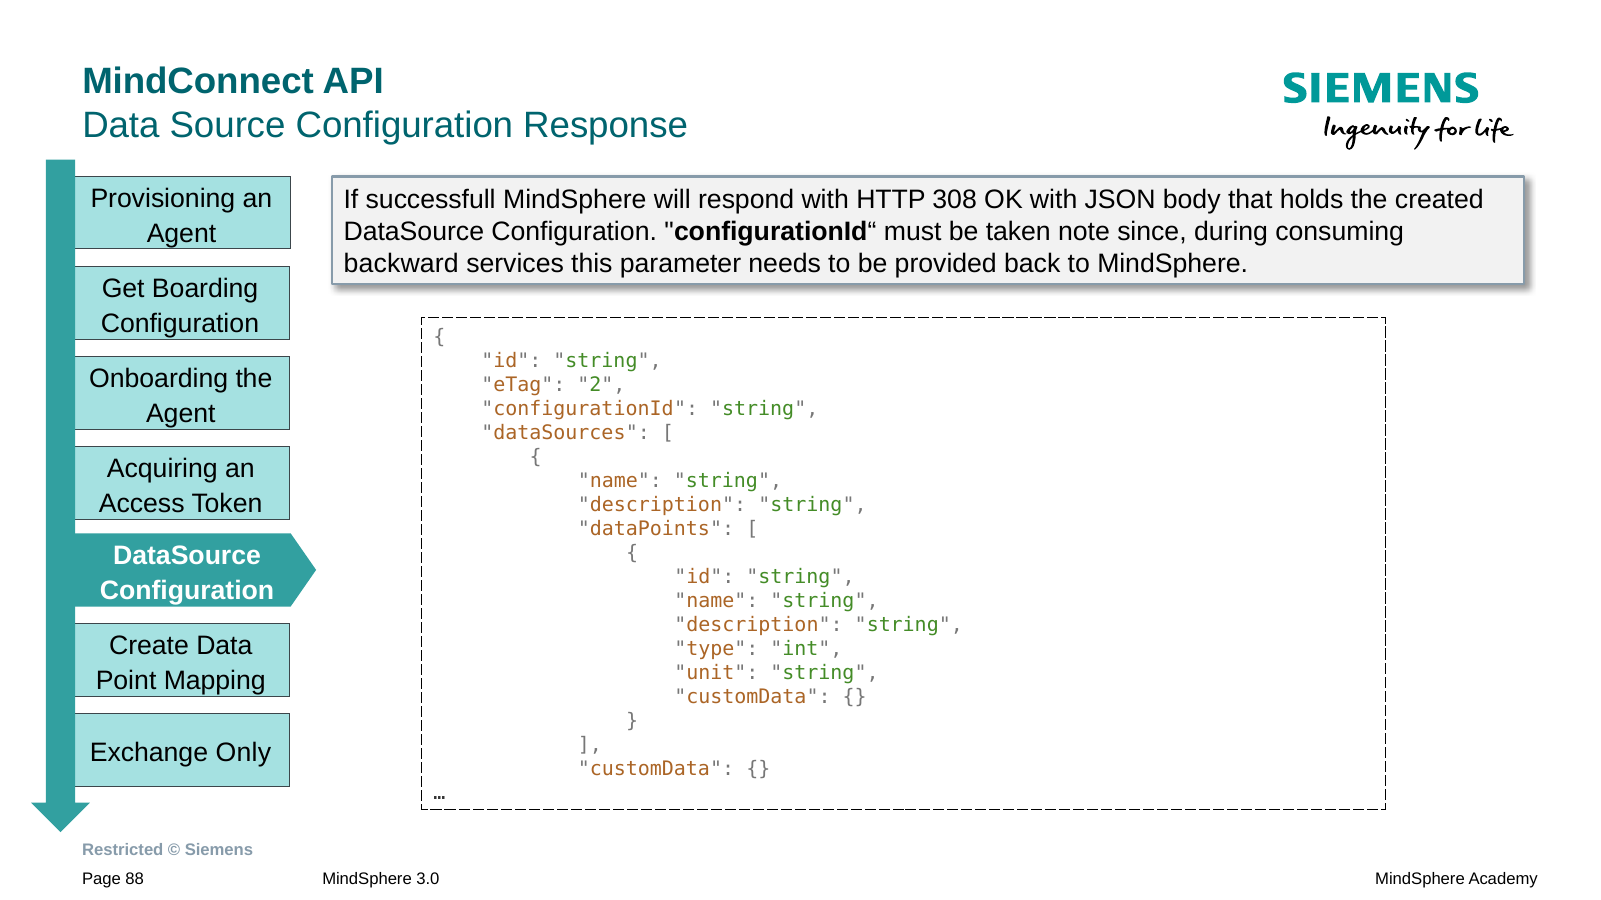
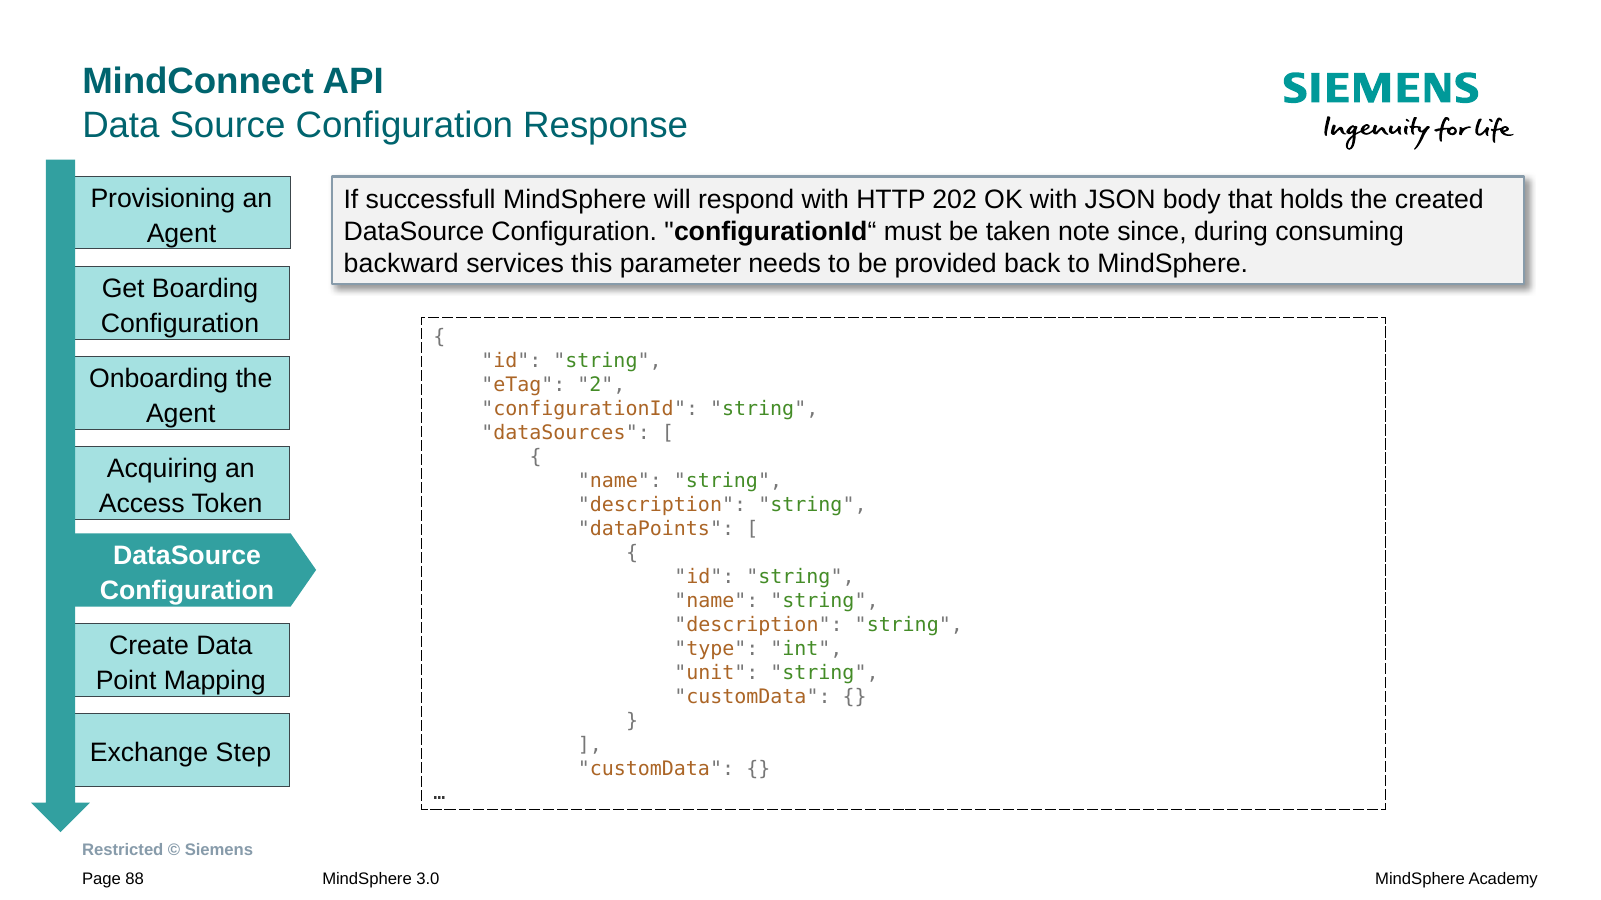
308: 308 -> 202
Only: Only -> Step
